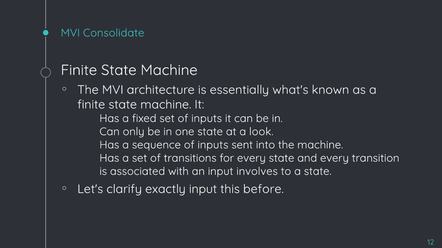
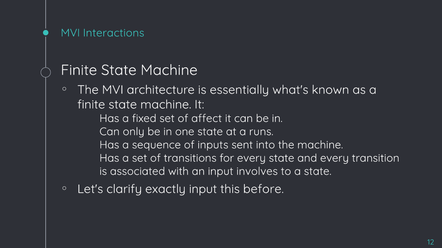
Consolidate: Consolidate -> Interactions
set of inputs: inputs -> affect
look: look -> runs
